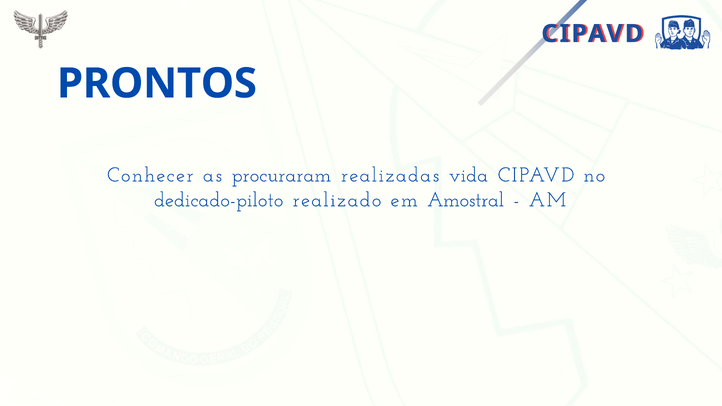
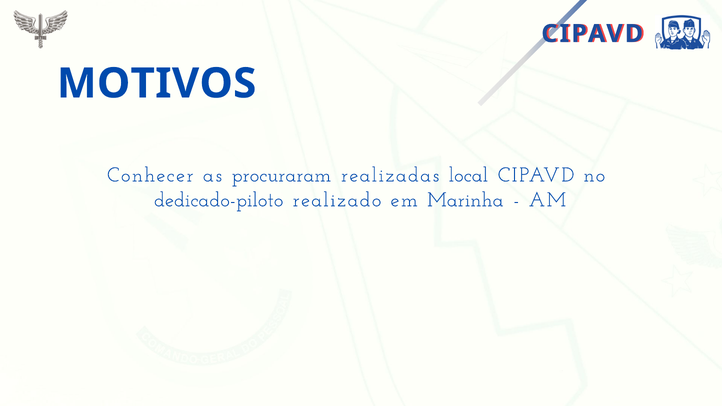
PRONTOS: PRONTOS -> MOTIVOS
vida: vida -> local
Amostral: Amostral -> Marinha
